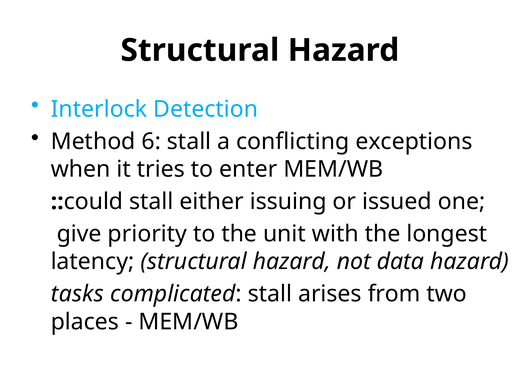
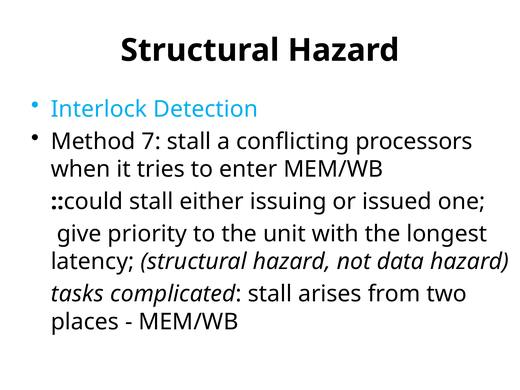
6: 6 -> 7
exceptions: exceptions -> processors
